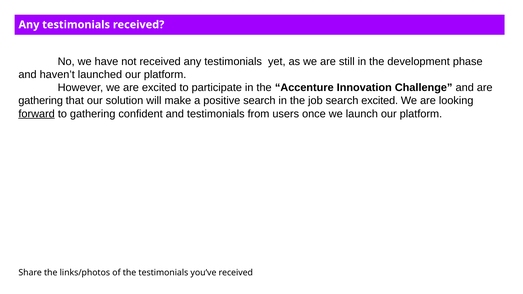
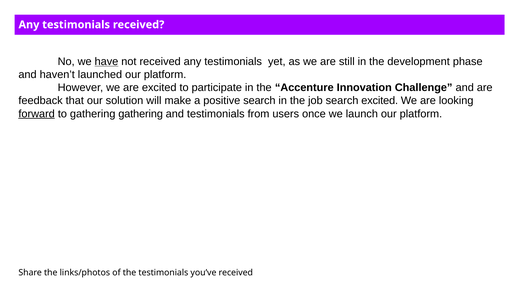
have underline: none -> present
gathering at (41, 101): gathering -> feedback
gathering confident: confident -> gathering
